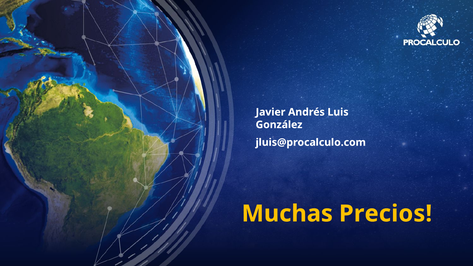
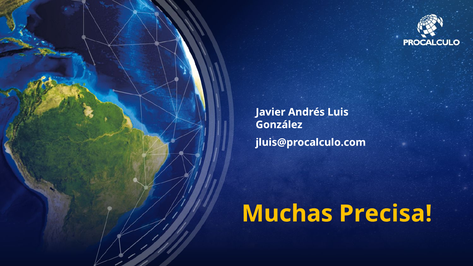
Precios: Precios -> Precisa
